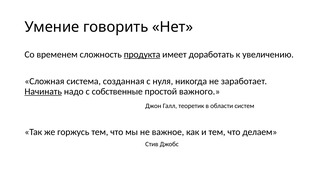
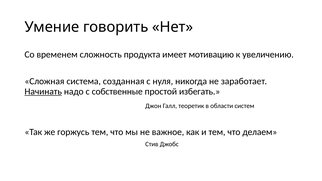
продукта underline: present -> none
доработать: доработать -> мотивацию
важного: важного -> избегать
